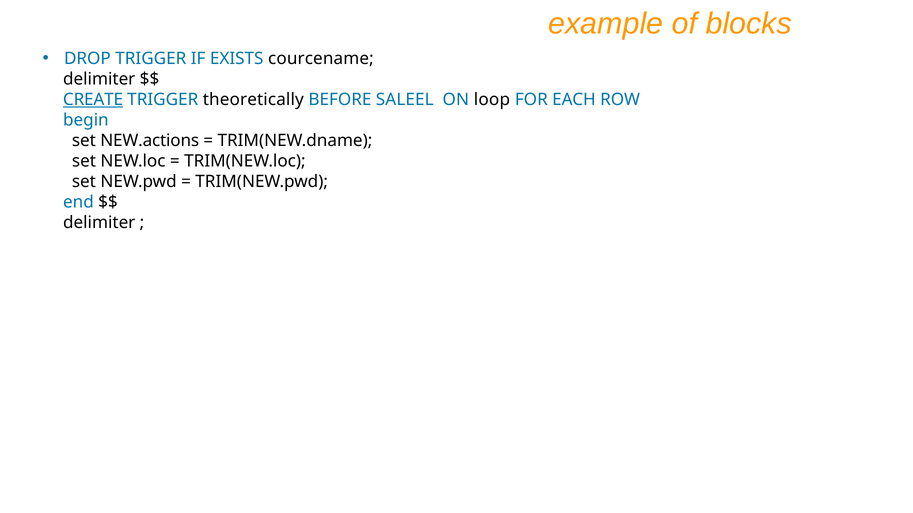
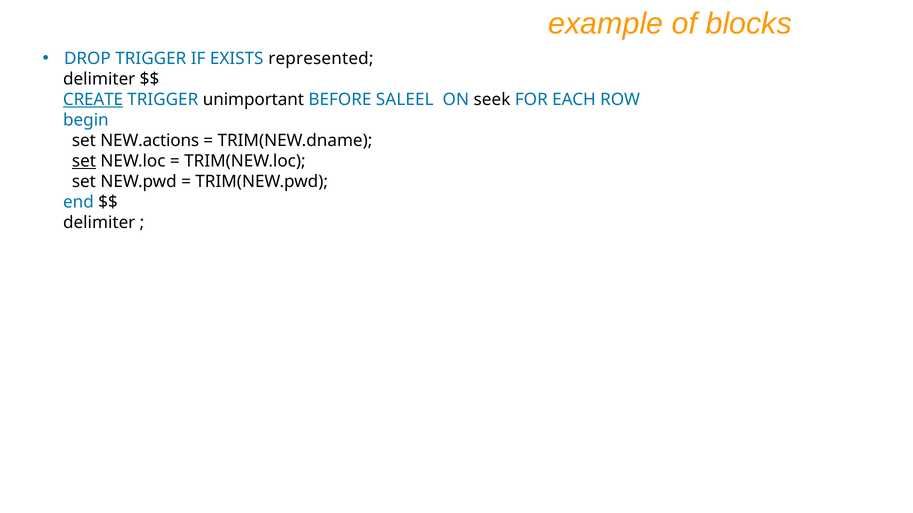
courcename: courcename -> represented
theoretically: theoretically -> unimportant
loop: loop -> seek
set at (84, 161) underline: none -> present
